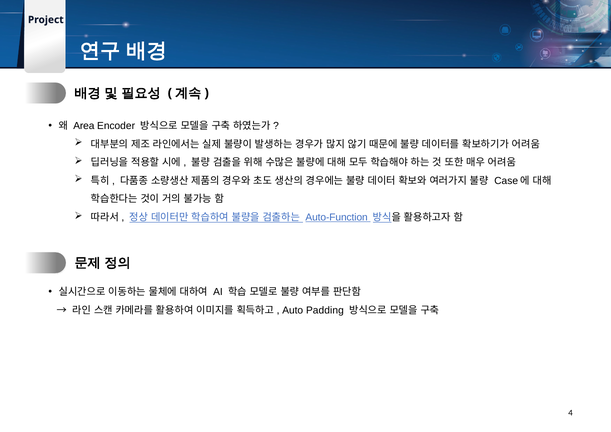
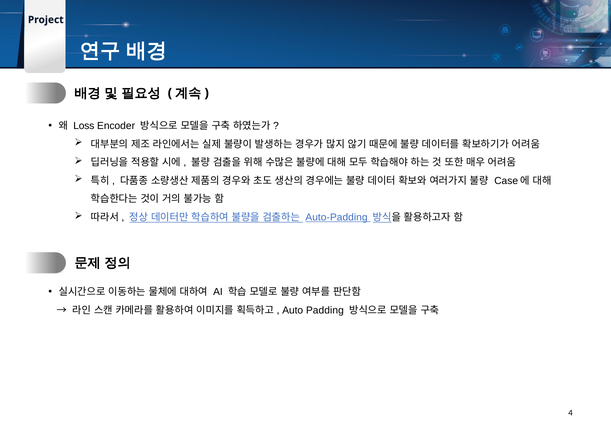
Area: Area -> Loss
Auto-Function: Auto-Function -> Auto-Padding
